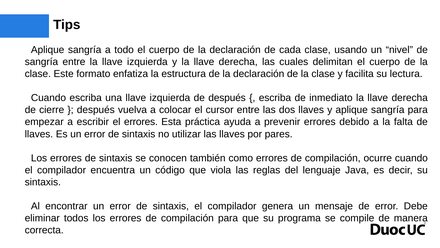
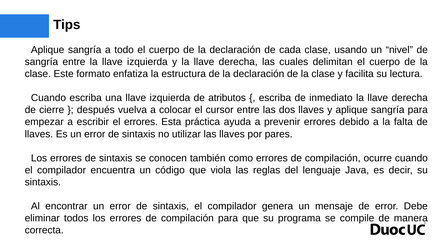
de después: después -> atributos
